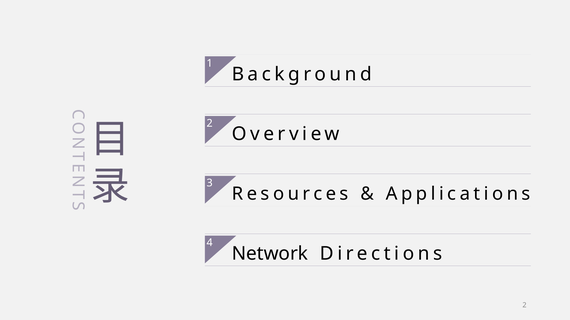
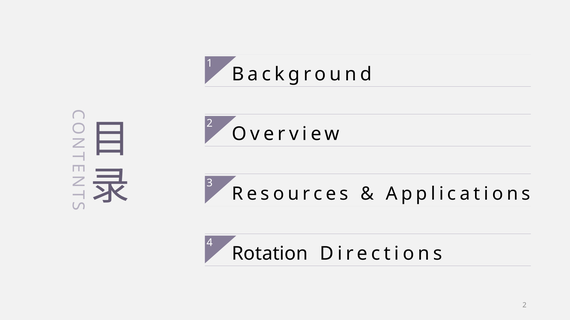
Network: Network -> Rotation
